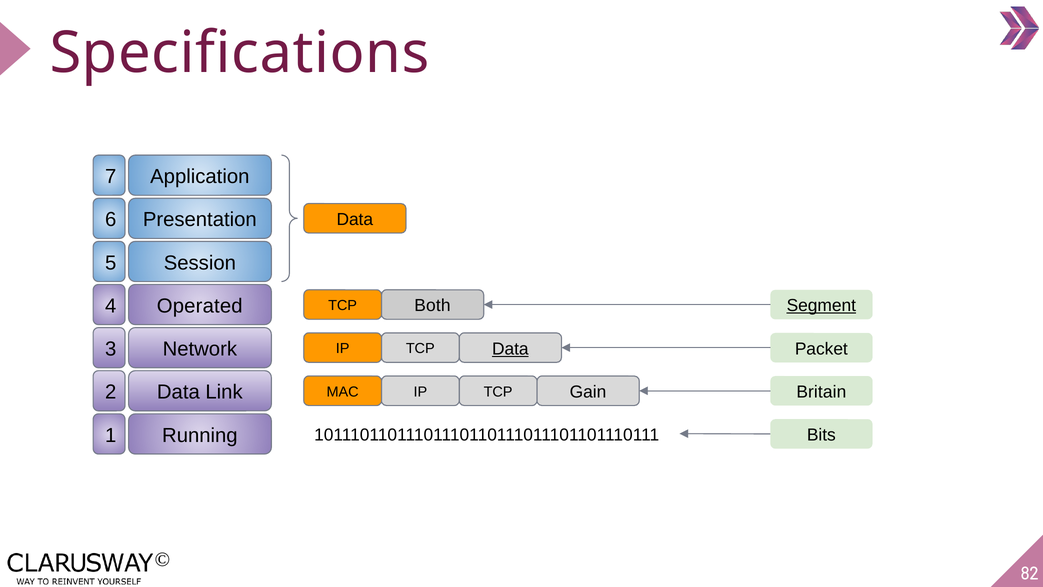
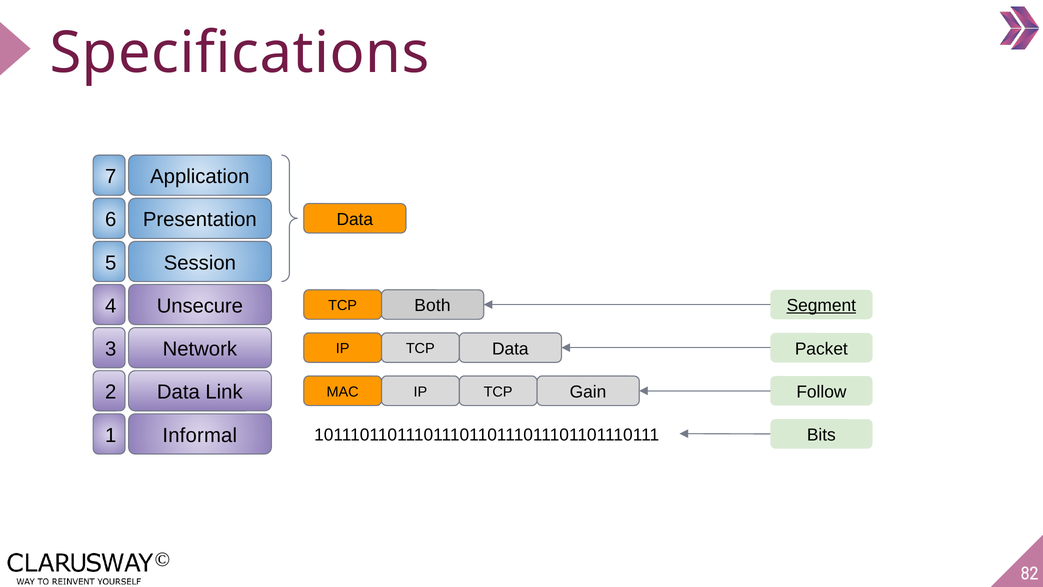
Operated: Operated -> Unsecure
Data at (510, 349) underline: present -> none
Britain: Britain -> Follow
Running: Running -> Informal
